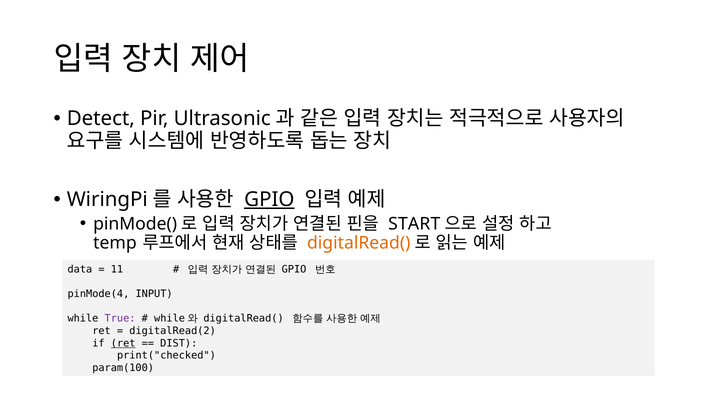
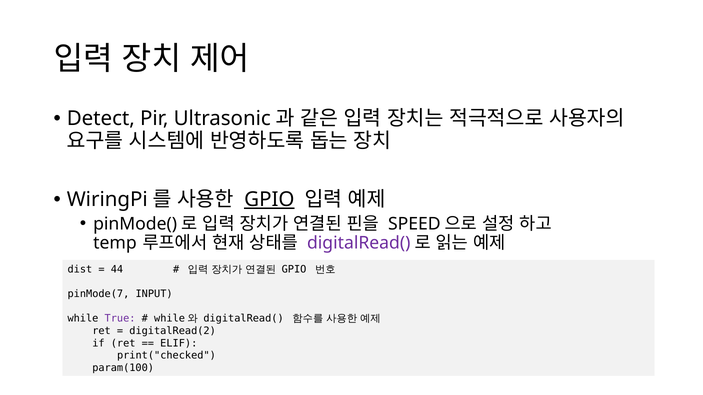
START: START -> SPEED
digitalRead( at (359, 243) colour: orange -> purple
data: data -> dist
11: 11 -> 44
pinMode(4: pinMode(4 -> pinMode(7
ret at (123, 344) underline: present -> none
DIST: DIST -> ELIF
